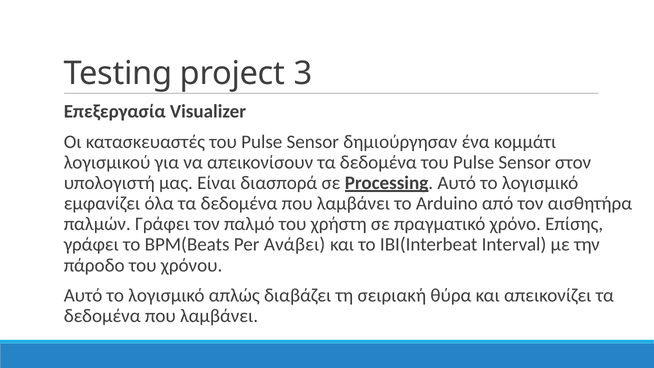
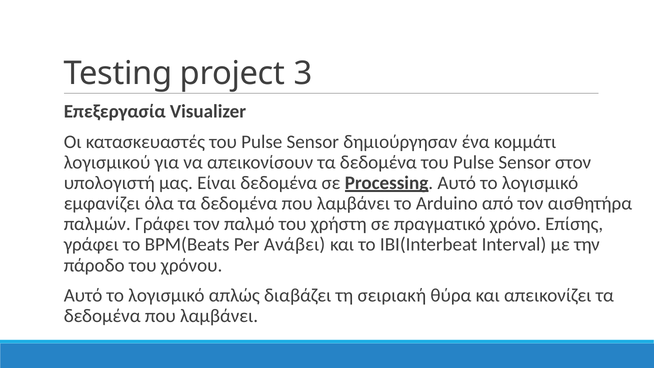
Είναι διασπορά: διασπορά -> δεδομένα
